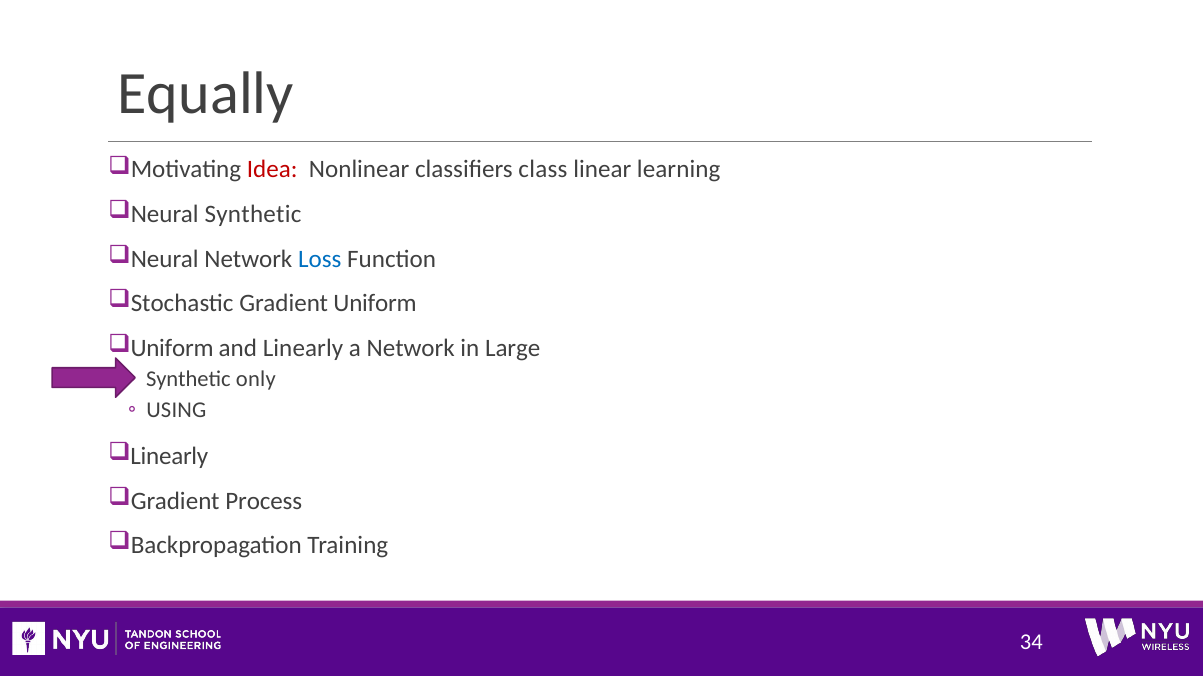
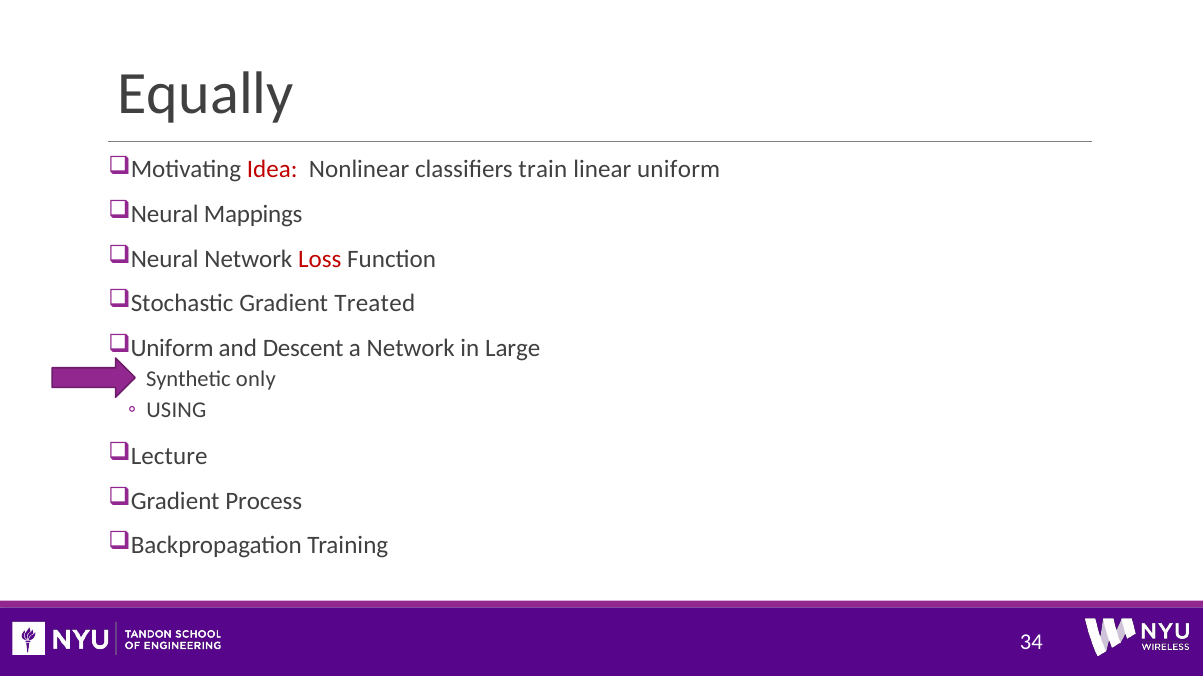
class: class -> train
linear learning: learning -> uniform
Neural Synthetic: Synthetic -> Mappings
Loss colour: blue -> red
Gradient Uniform: Uniform -> Treated
and Linearly: Linearly -> Descent
Linearly at (169, 457): Linearly -> Lecture
